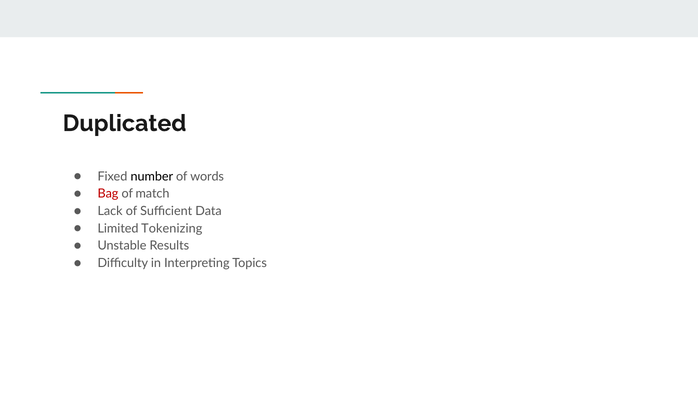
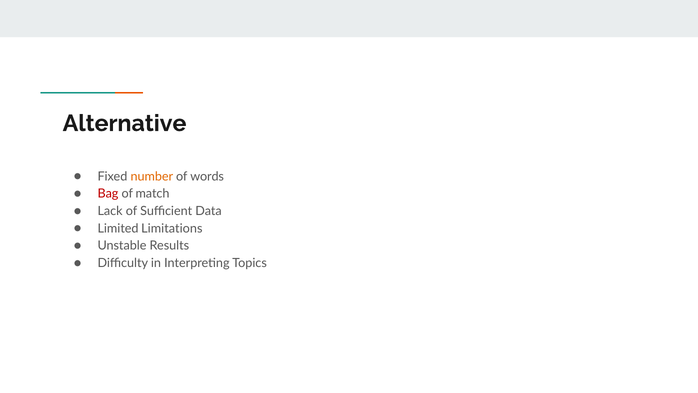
Duplicated: Duplicated -> Alternative
number colour: black -> orange
Tokenizing: Tokenizing -> Limitations
